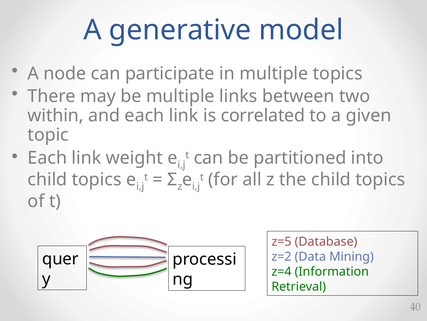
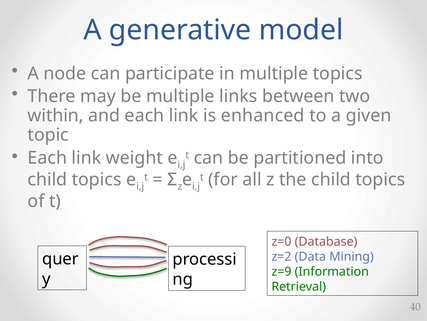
correlated: correlated -> enhanced
z=5: z=5 -> z=0
z=4: z=4 -> z=9
